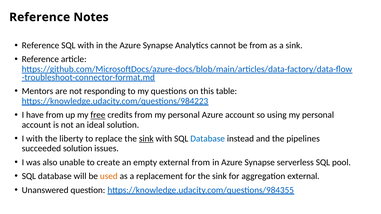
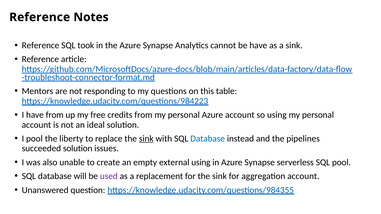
SQL with: with -> took
be from: from -> have
free underline: present -> none
I with: with -> pool
external from: from -> using
used colour: orange -> purple
aggregation external: external -> account
